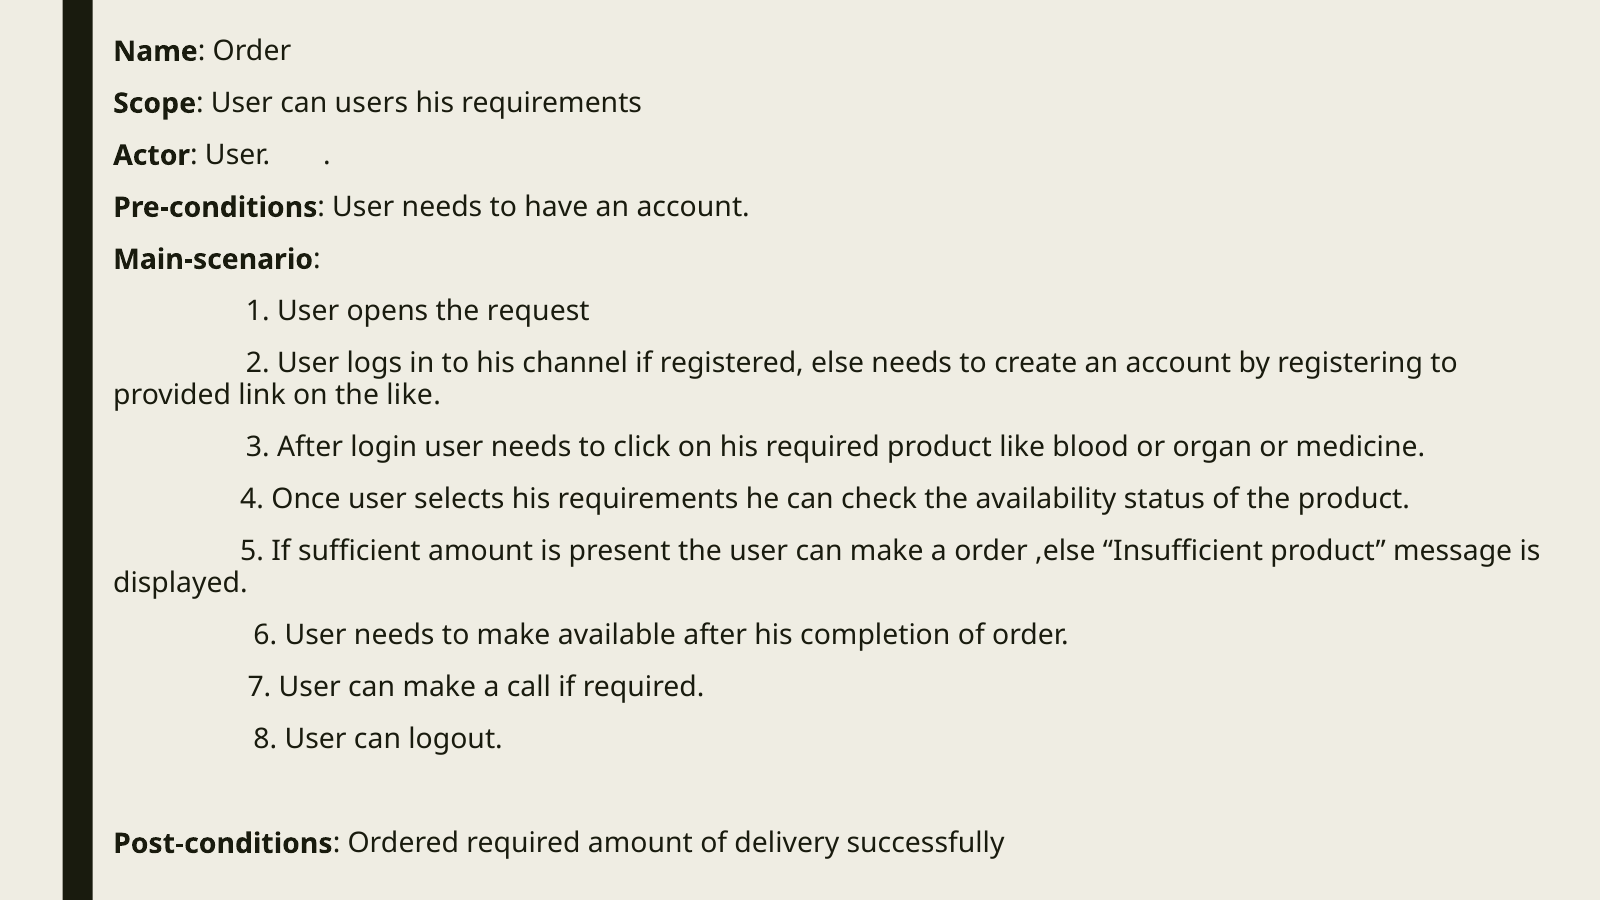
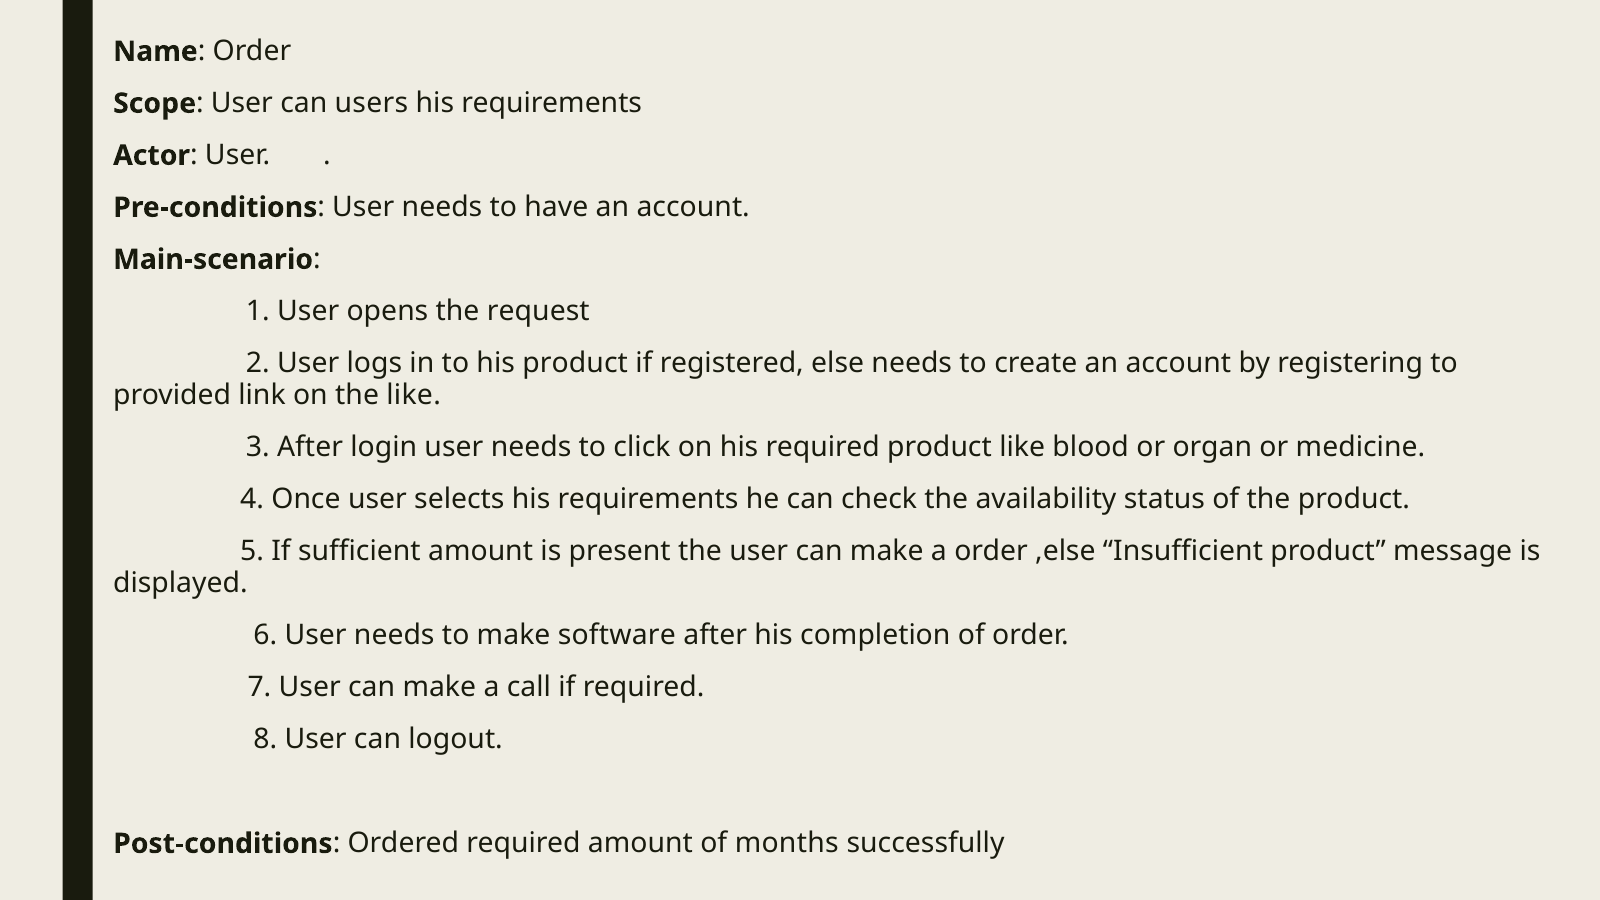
his channel: channel -> product
available: available -> software
delivery: delivery -> months
